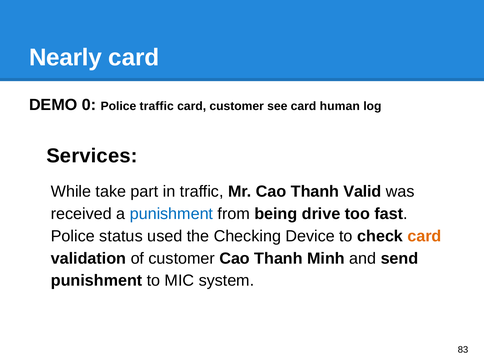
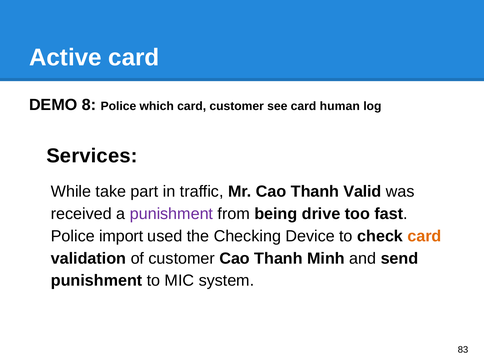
Nearly: Nearly -> Active
0: 0 -> 8
Police traffic: traffic -> which
punishment at (171, 214) colour: blue -> purple
status: status -> import
